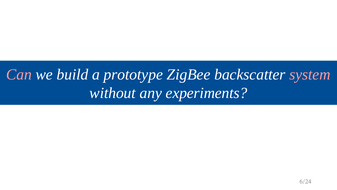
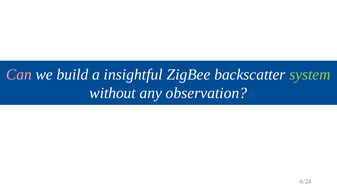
prototype: prototype -> insightful
system colour: pink -> light green
experiments: experiments -> observation
